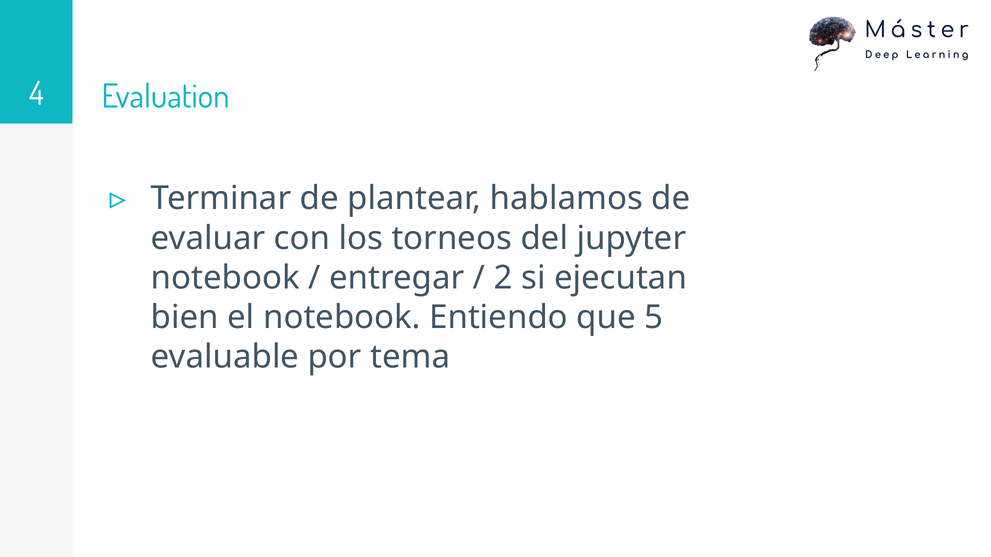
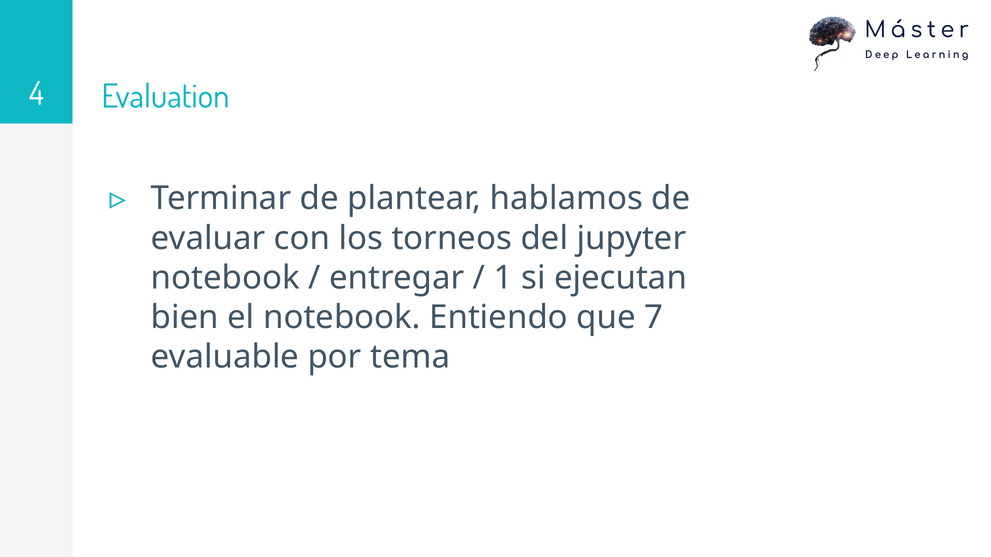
2: 2 -> 1
5: 5 -> 7
